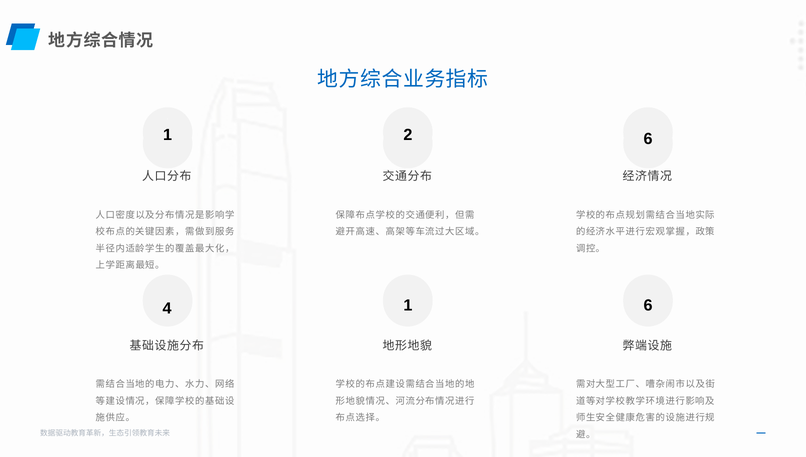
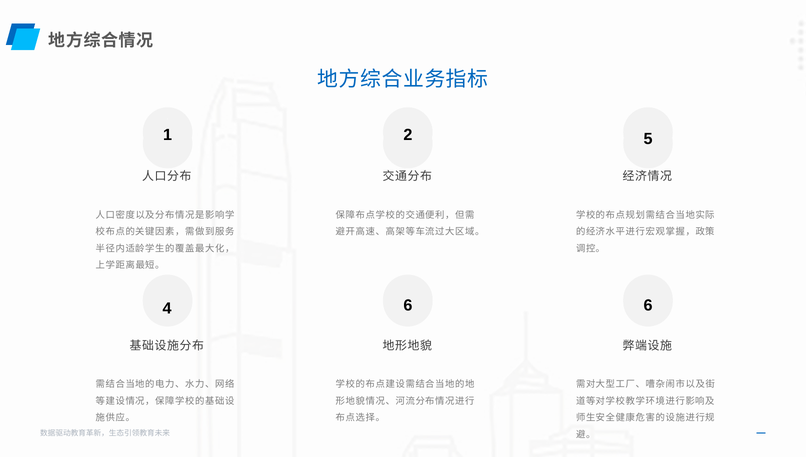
6 at (648, 139): 6 -> 5
4 1: 1 -> 6
